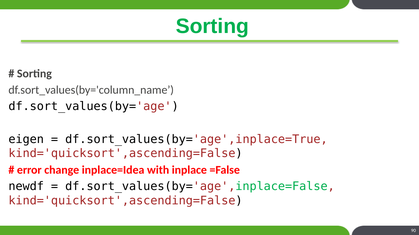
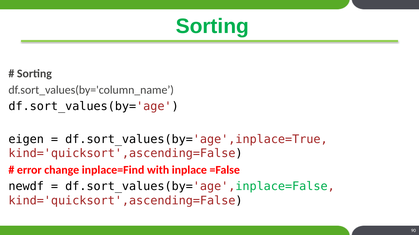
inplace=Idea: inplace=Idea -> inplace=Find
